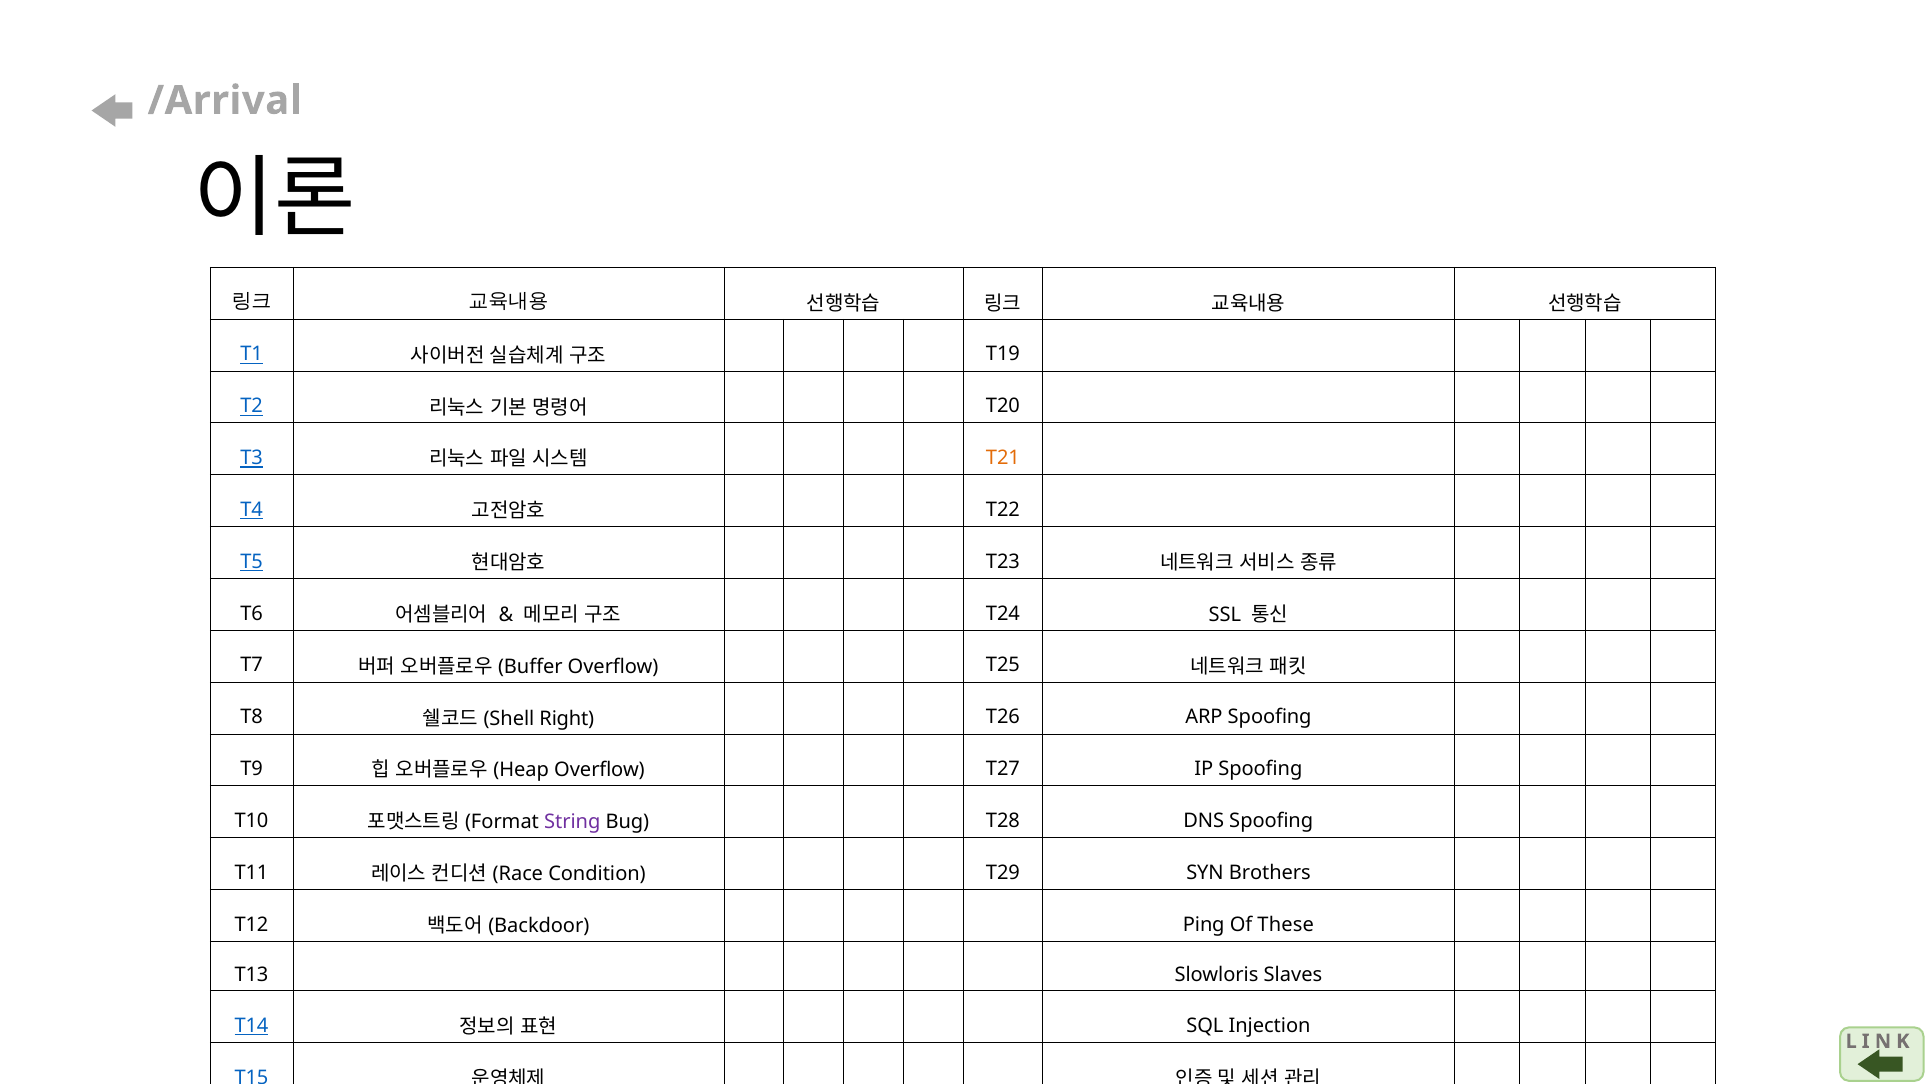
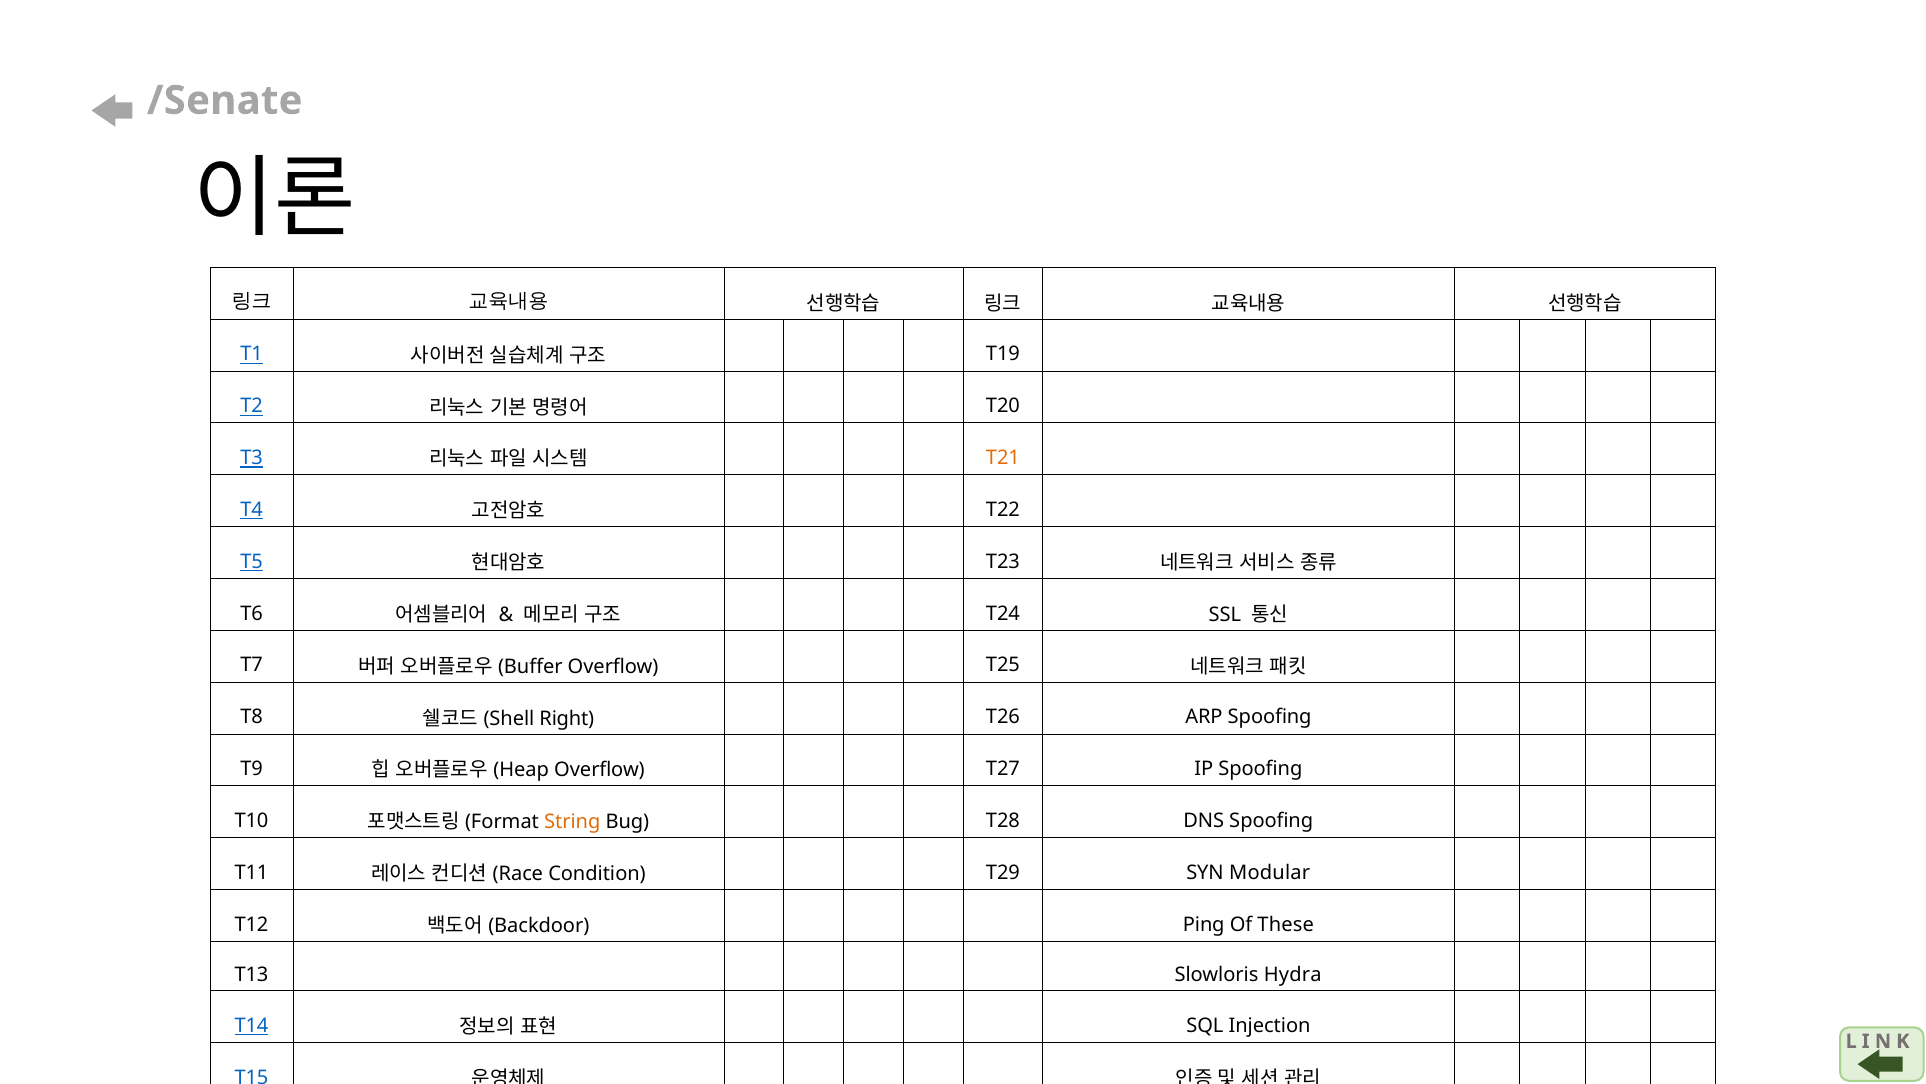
/Arrival: /Arrival -> /Senate
String colour: purple -> orange
Brothers: Brothers -> Modular
Slaves: Slaves -> Hydra
